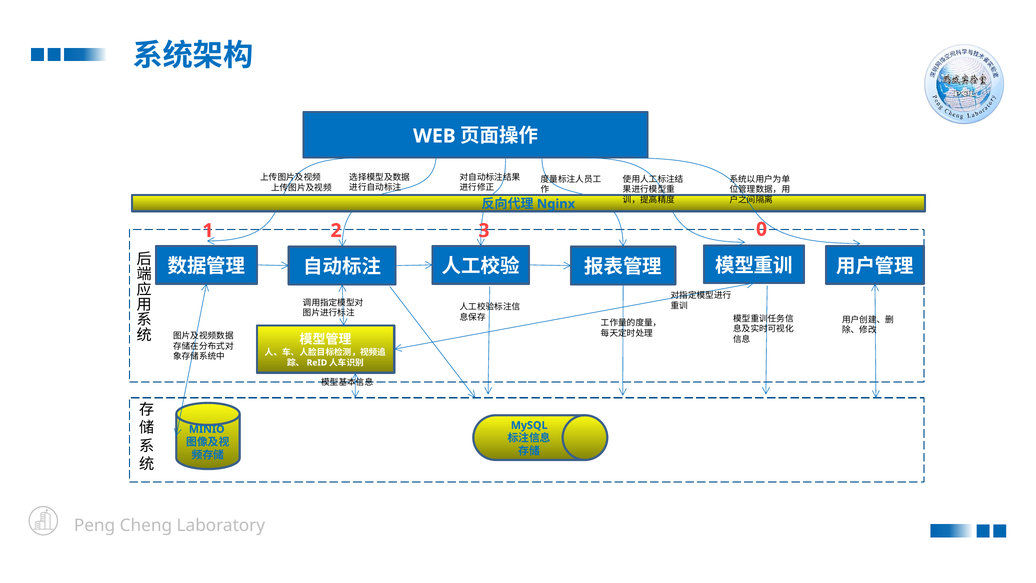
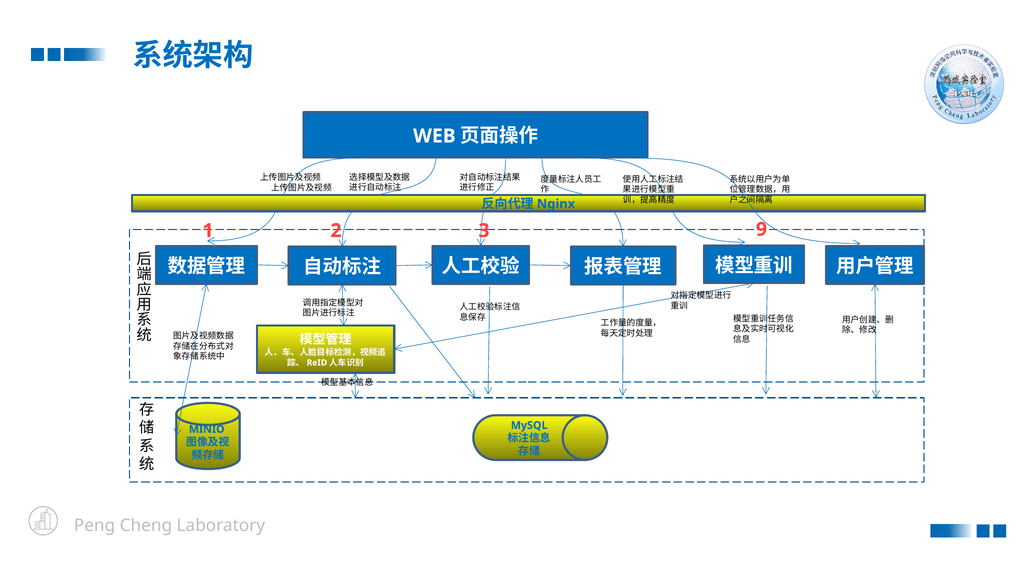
0: 0 -> 9
